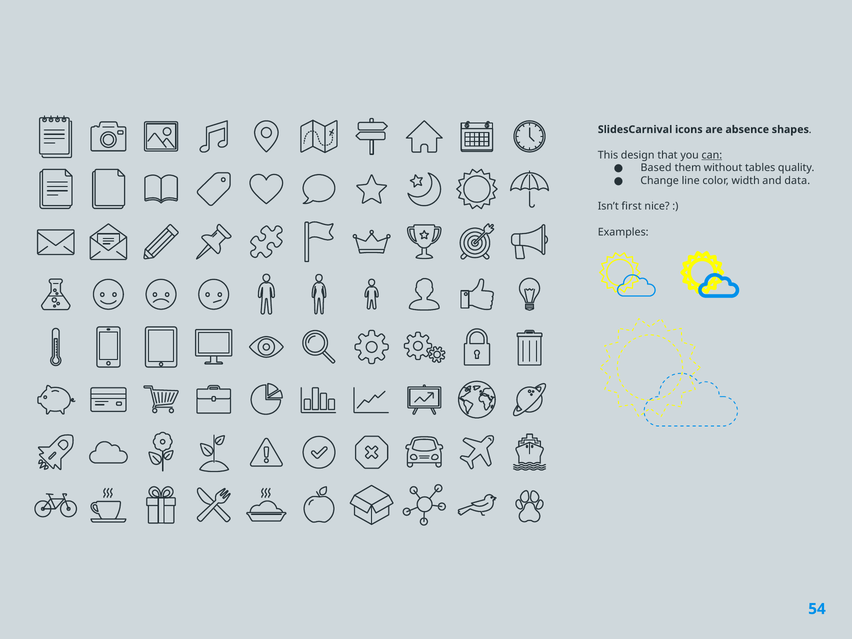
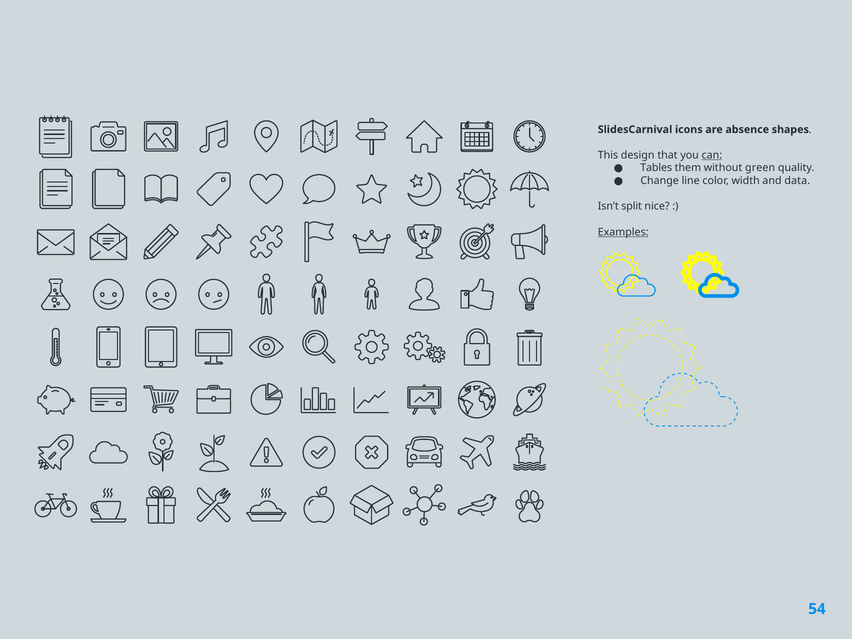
Based: Based -> Tables
tables: tables -> green
first: first -> split
Examples underline: none -> present
